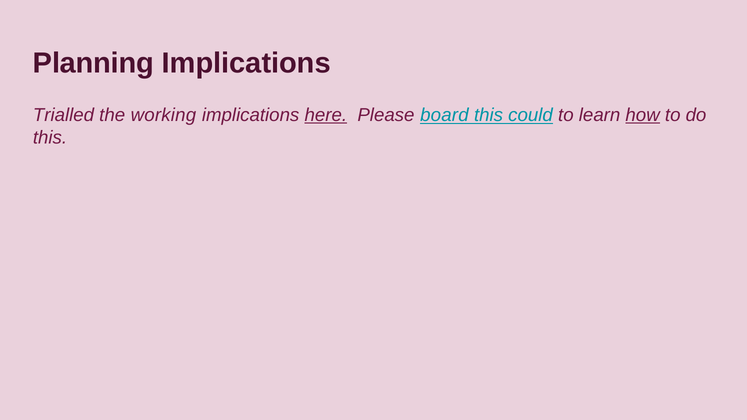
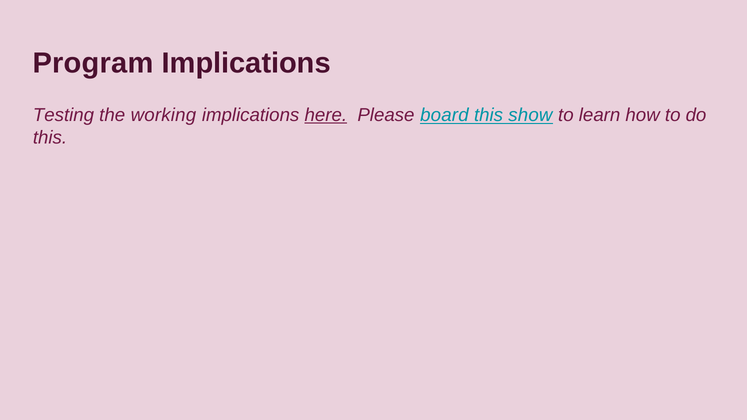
Planning: Planning -> Program
Trialled: Trialled -> Testing
could: could -> show
how underline: present -> none
